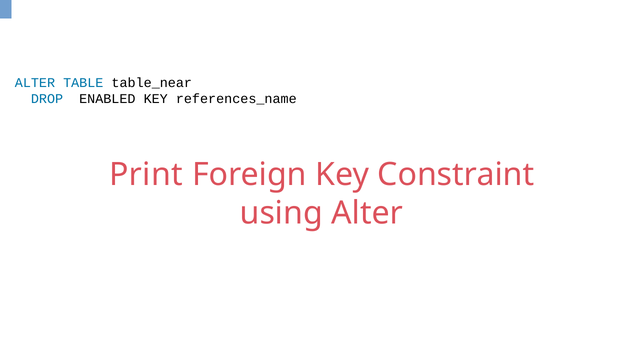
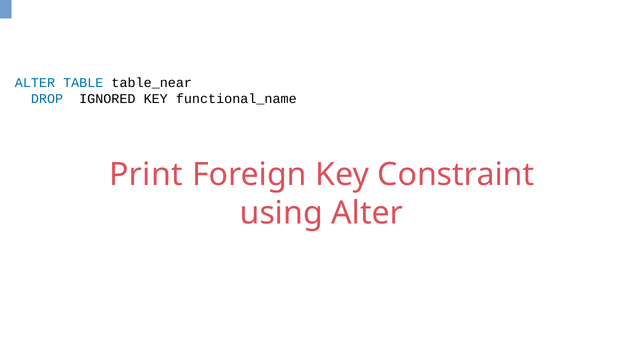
ENABLED: ENABLED -> IGNORED
references_name: references_name -> functional_name
